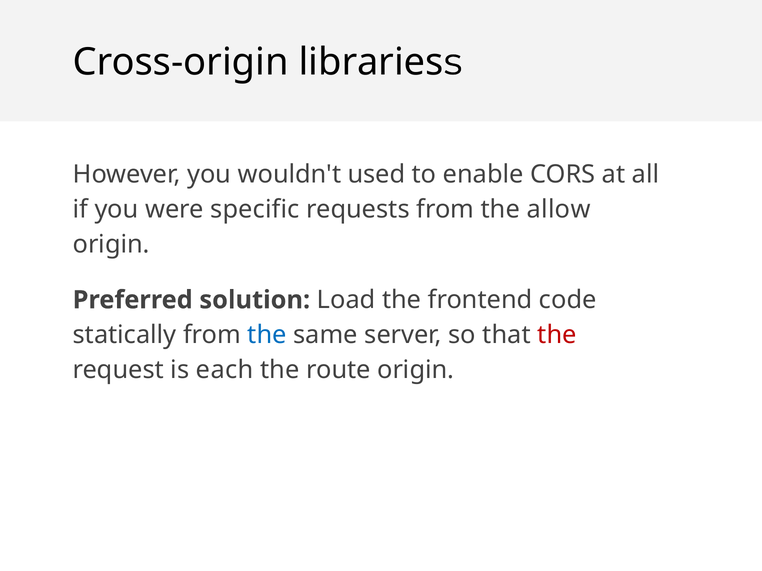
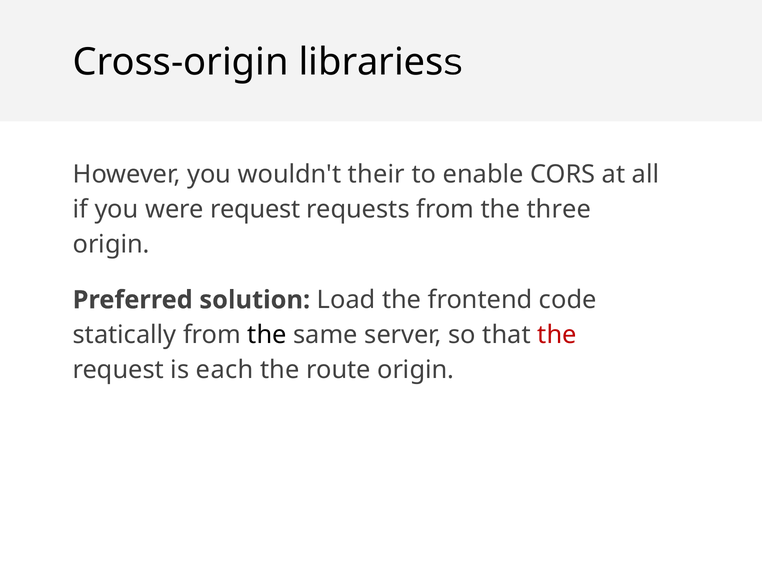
used: used -> their
were specific: specific -> request
allow: allow -> three
the at (267, 335) colour: blue -> black
